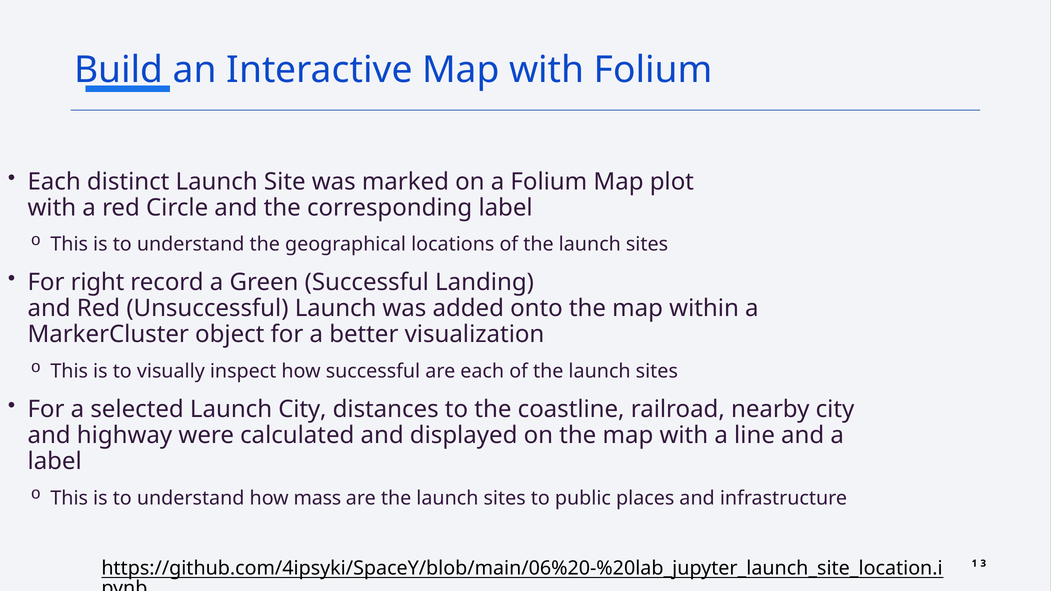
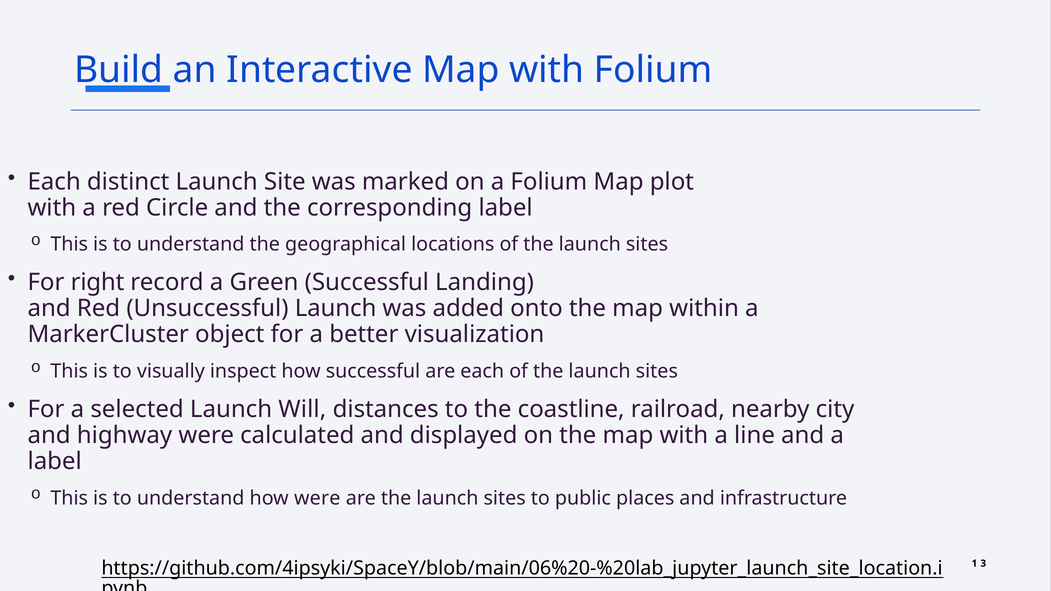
Launch City: City -> Will
how mass: mass -> were
